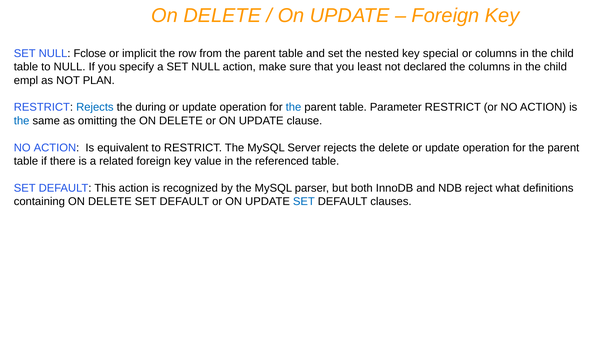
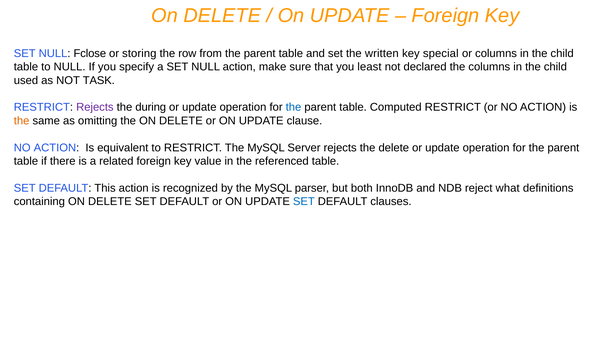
implicit: implicit -> storing
nested: nested -> written
empl: empl -> used
PLAN: PLAN -> TASK
Rejects at (95, 107) colour: blue -> purple
Parameter: Parameter -> Computed
the at (22, 121) colour: blue -> orange
